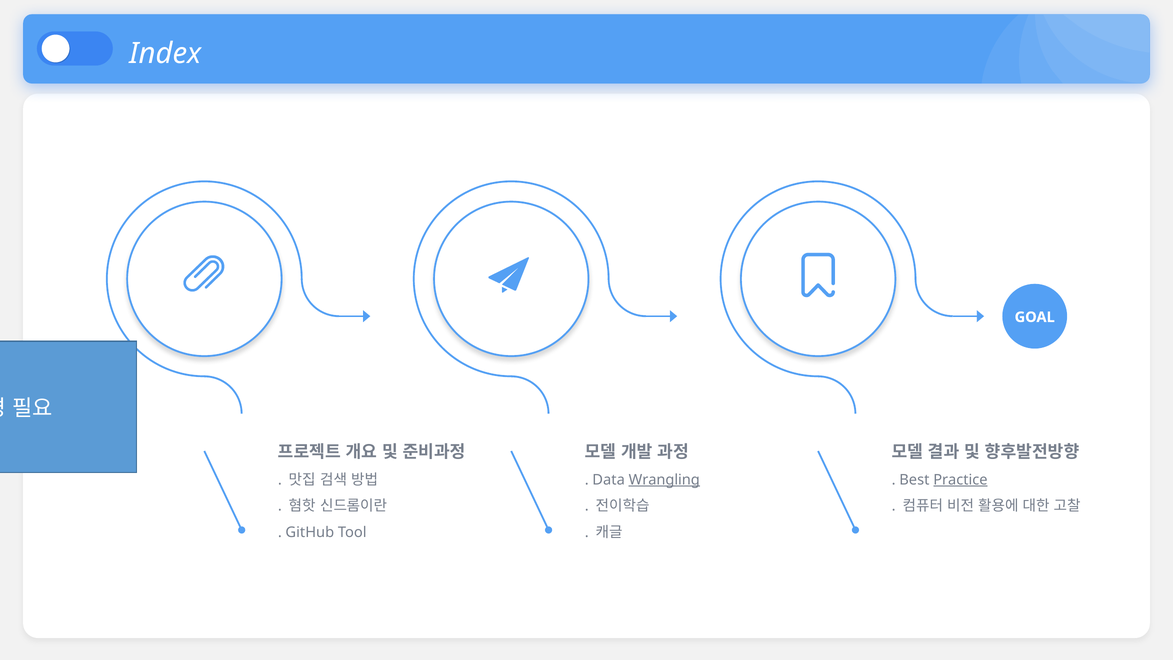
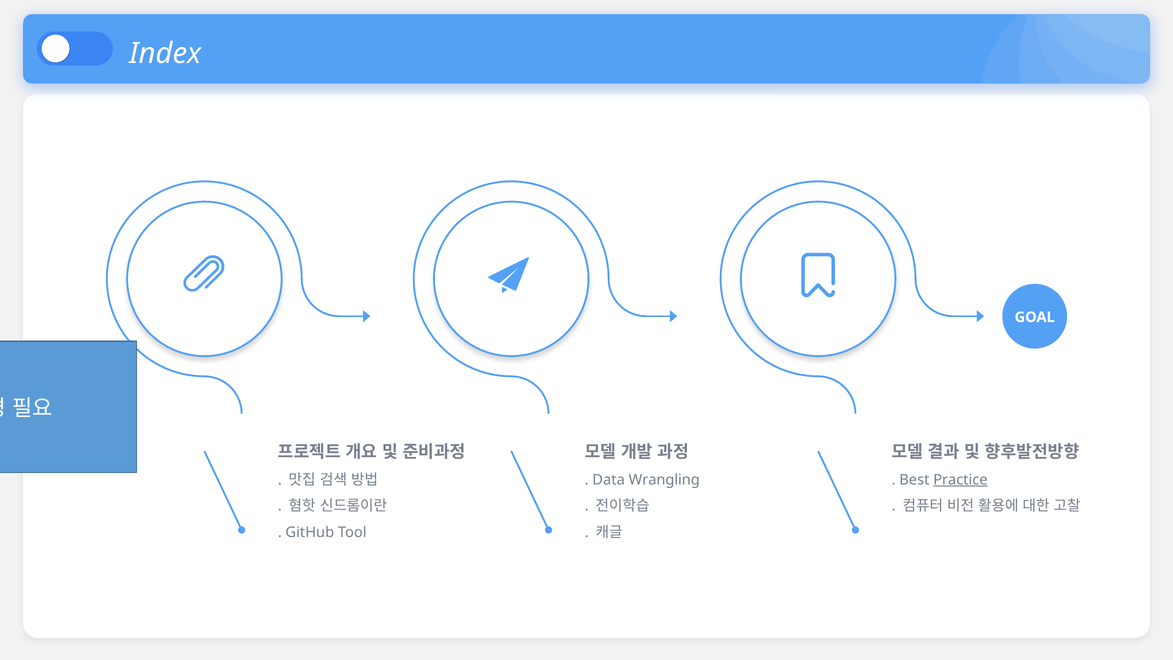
Wrangling underline: present -> none
